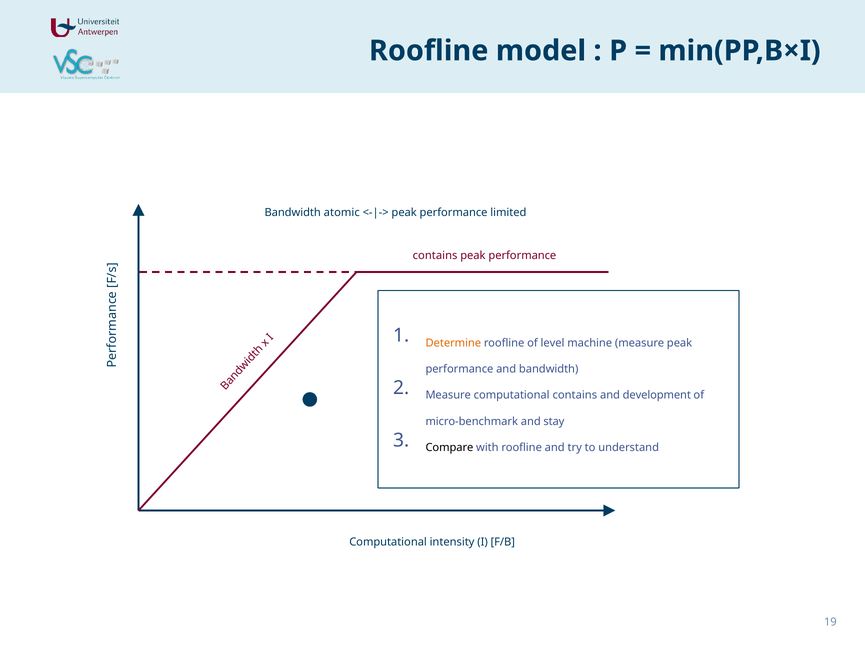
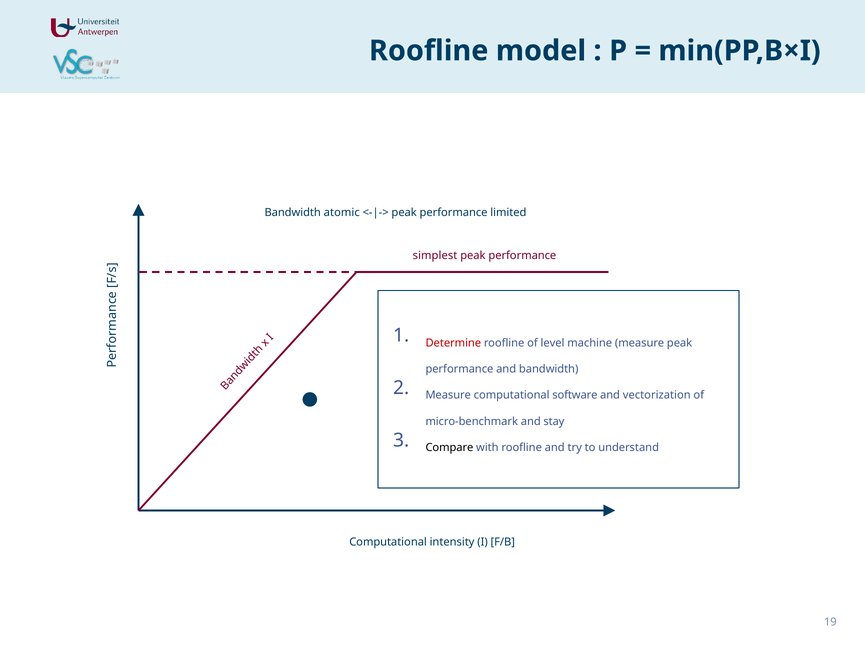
contains at (435, 256): contains -> simplest
Determine colour: orange -> red
computational contains: contains -> software
development: development -> vectorization
